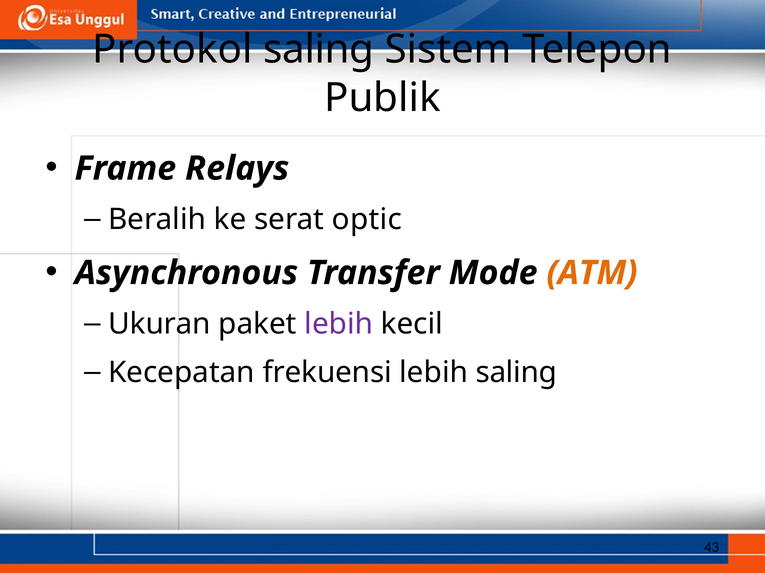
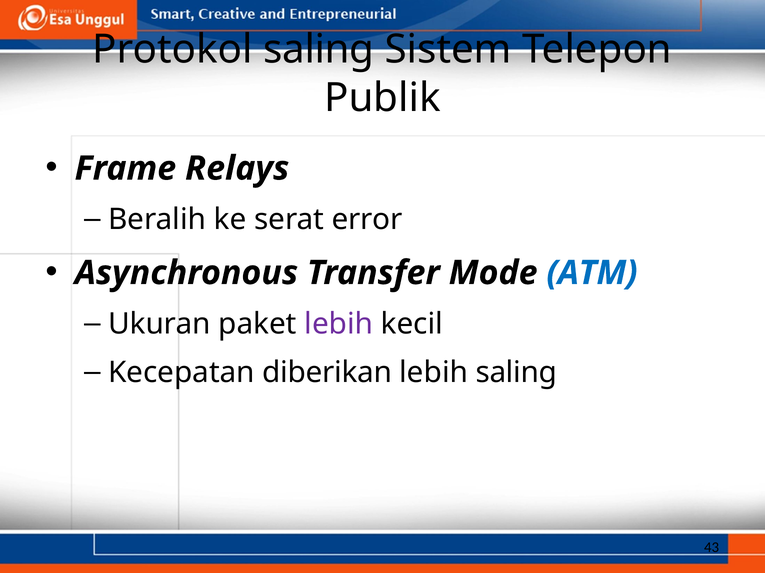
optic: optic -> error
ATM colour: orange -> blue
frekuensi: frekuensi -> diberikan
